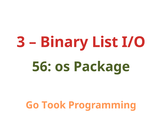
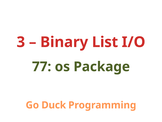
56: 56 -> 77
Took: Took -> Duck
